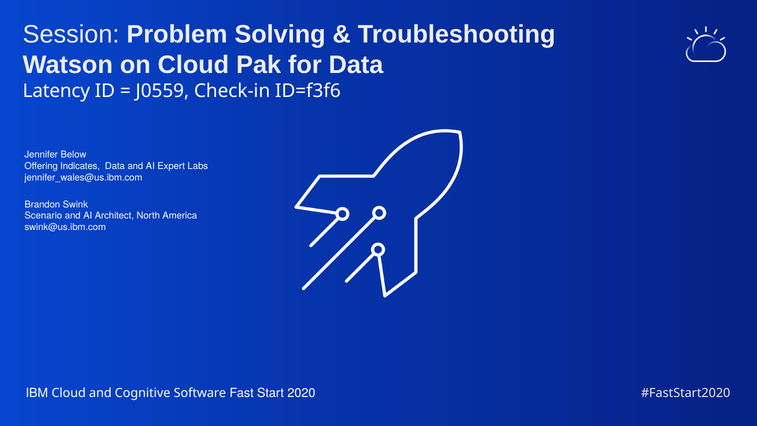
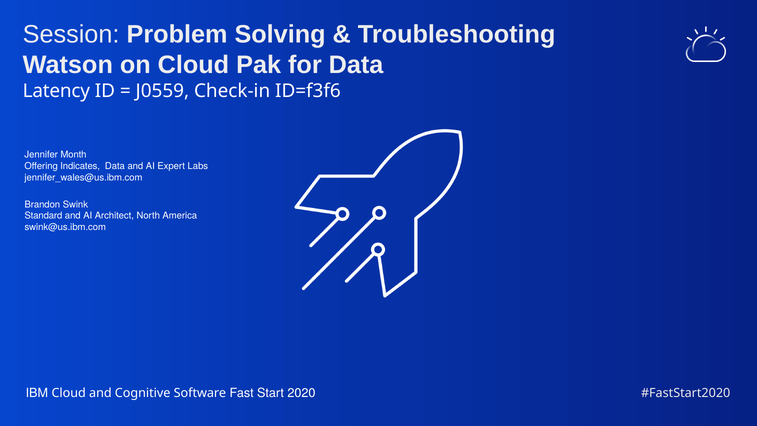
Below: Below -> Month
Scenario: Scenario -> Standard
